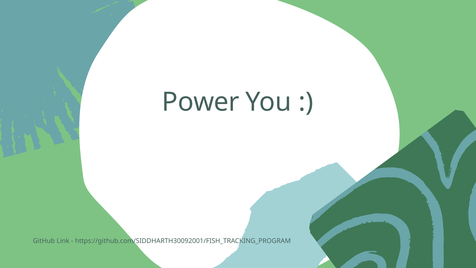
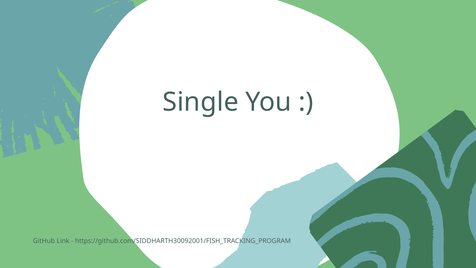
Power: Power -> Single
